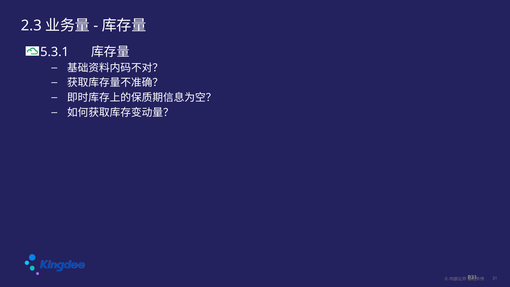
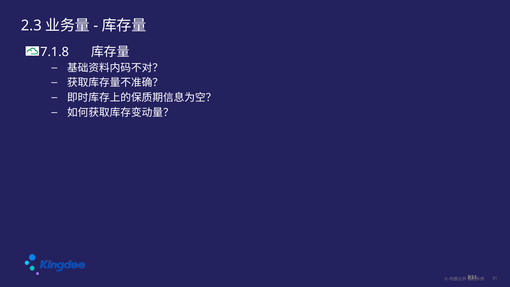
5.3.1: 5.3.1 -> 7.1.8
